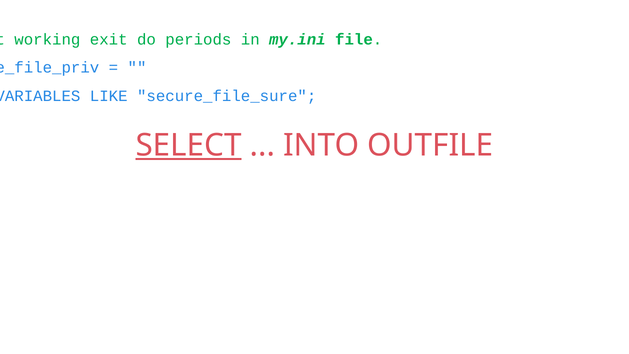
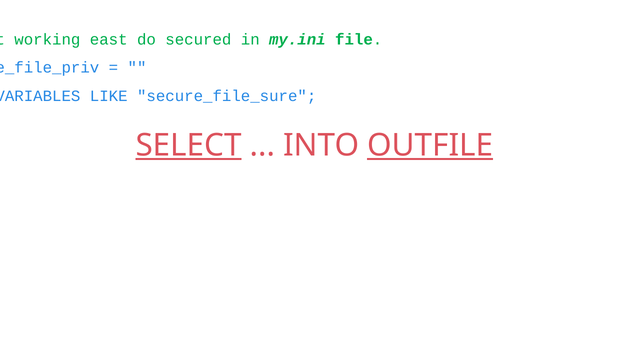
exit: exit -> east
periods: periods -> secured
OUTFILE underline: none -> present
